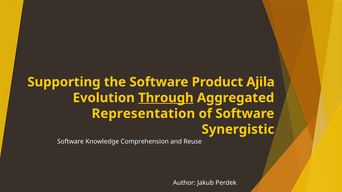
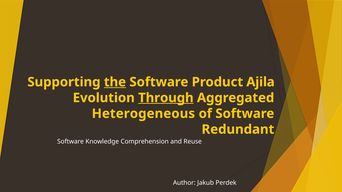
the underline: none -> present
Representation: Representation -> Heterogeneous
Synergistic: Synergistic -> Redundant
